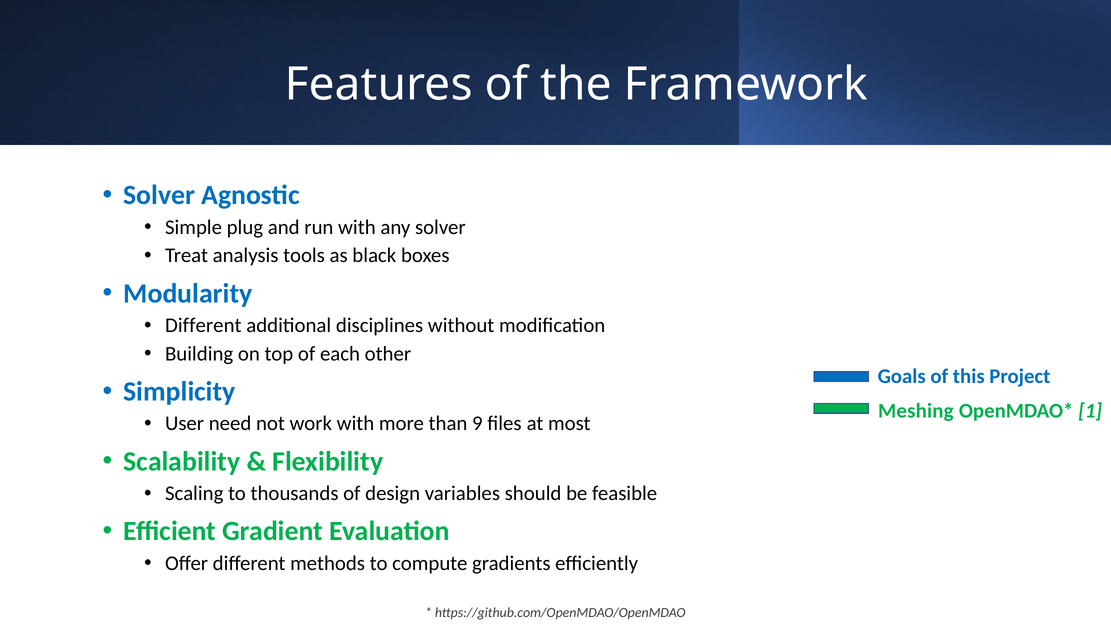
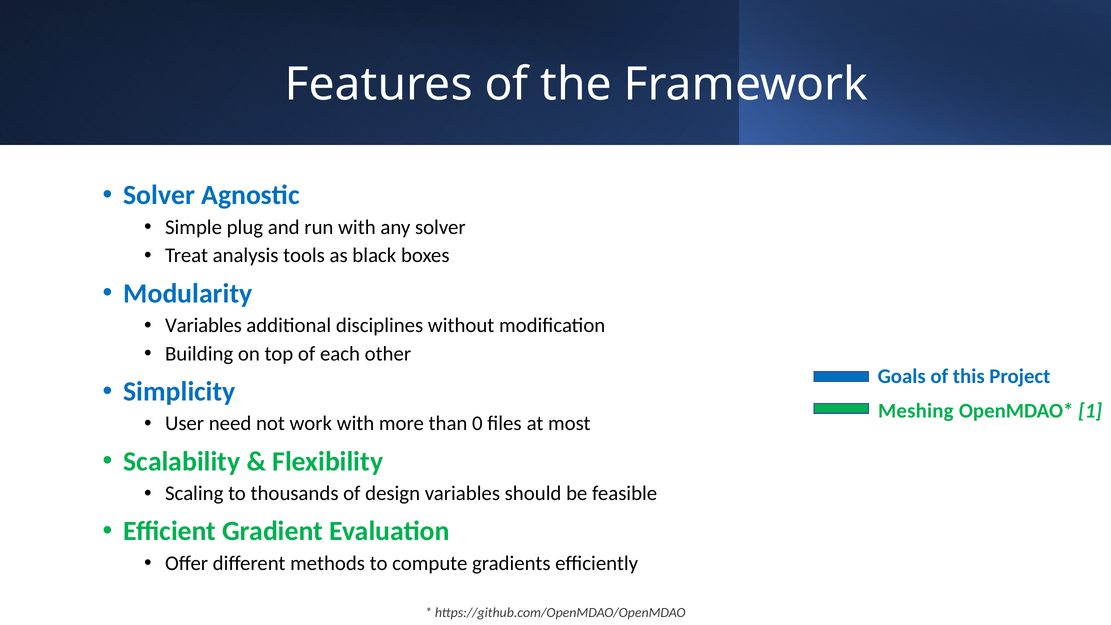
Different at (203, 325): Different -> Variables
9: 9 -> 0
